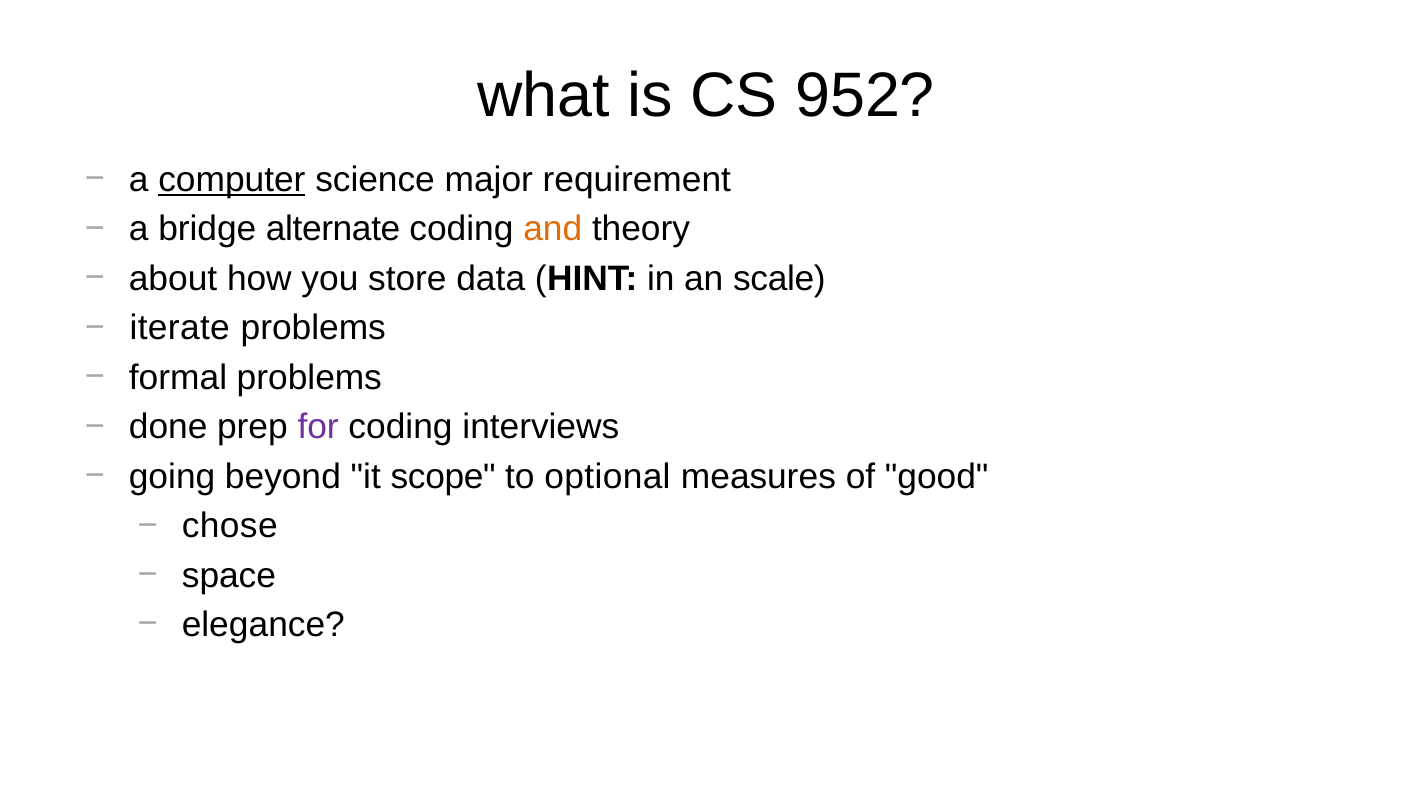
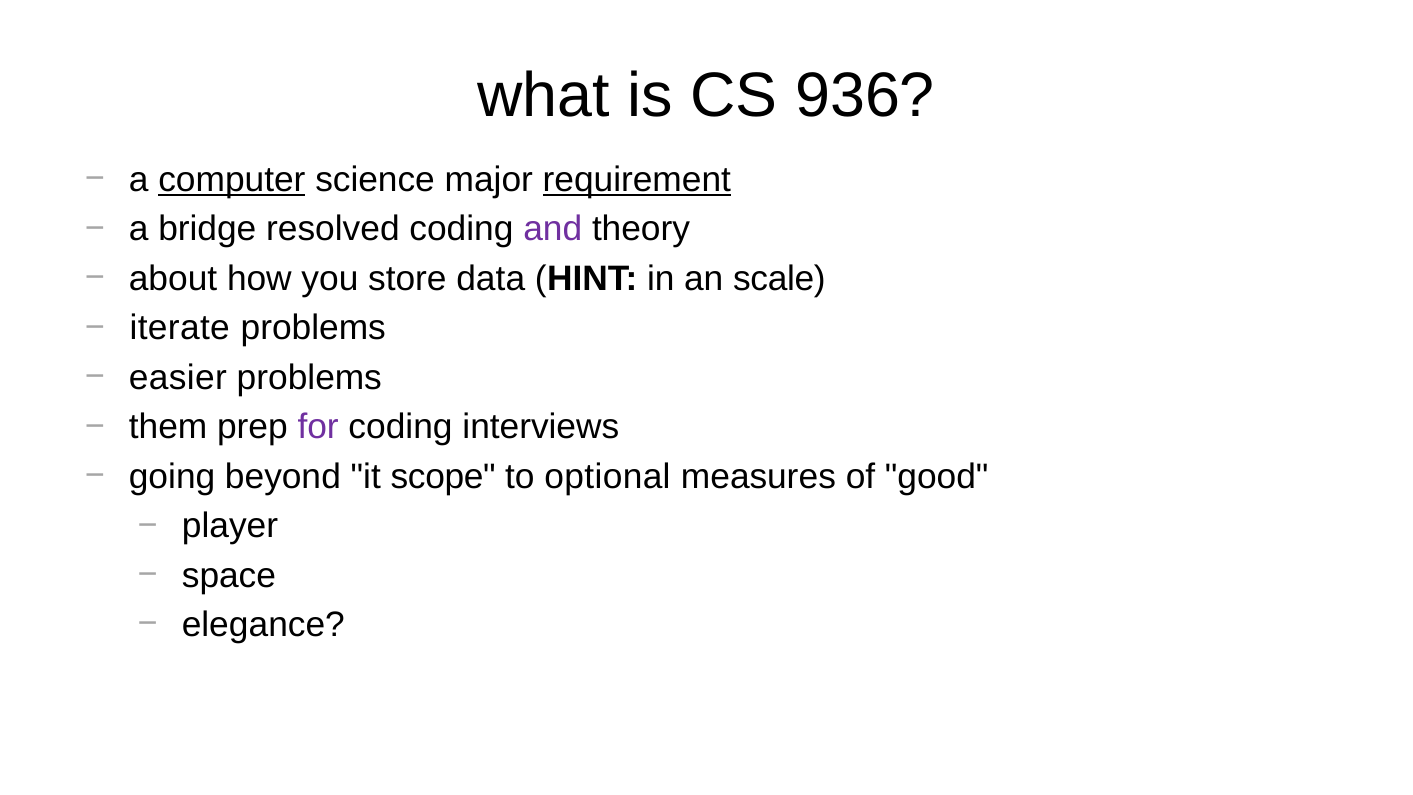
952: 952 -> 936
requirement underline: none -> present
alternate: alternate -> resolved
and colour: orange -> purple
formal: formal -> easier
done: done -> them
chose: chose -> player
